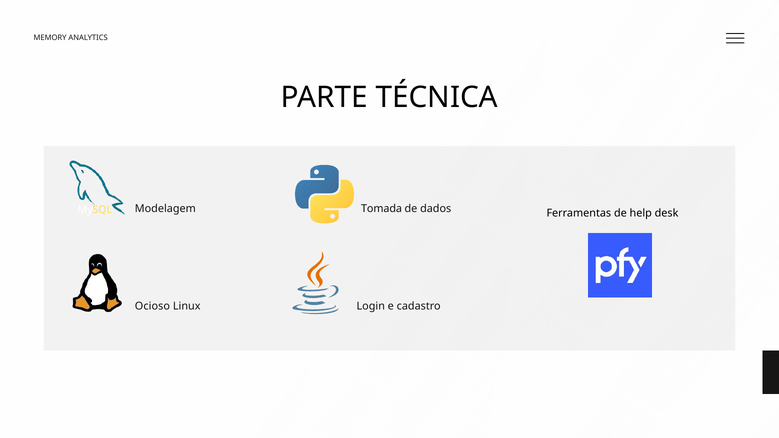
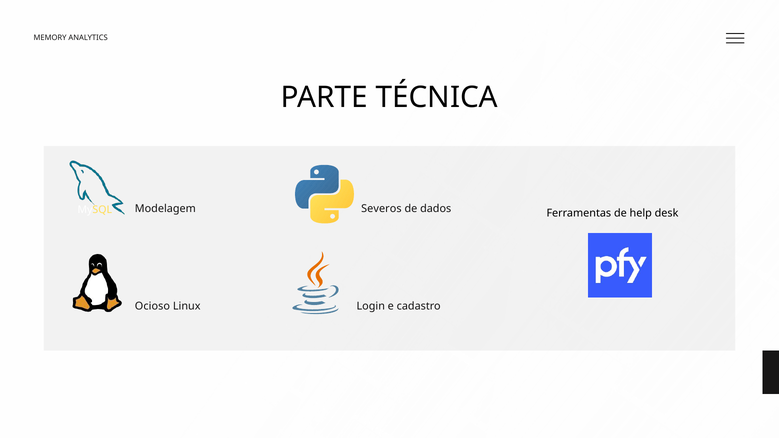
Tomada: Tomada -> Severos
